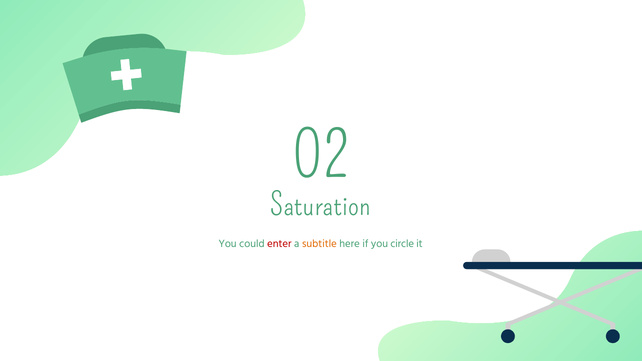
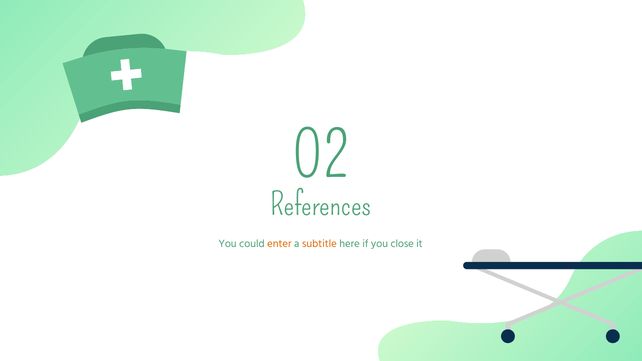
Saturation: Saturation -> References
enter colour: red -> orange
circle: circle -> close
